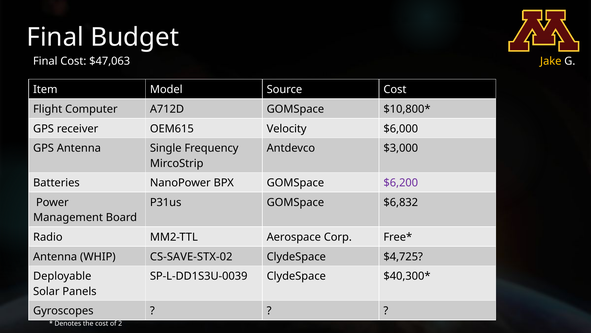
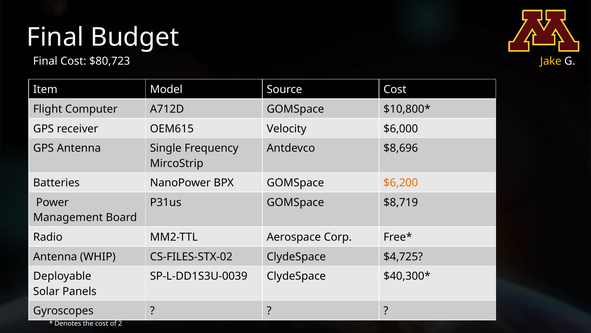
$47,063: $47,063 -> $80,723
$3,000: $3,000 -> $8,696
$6,200 colour: purple -> orange
$6,832: $6,832 -> $8,719
CS-SAVE-STX-02: CS-SAVE-STX-02 -> CS-FILES-STX-02
